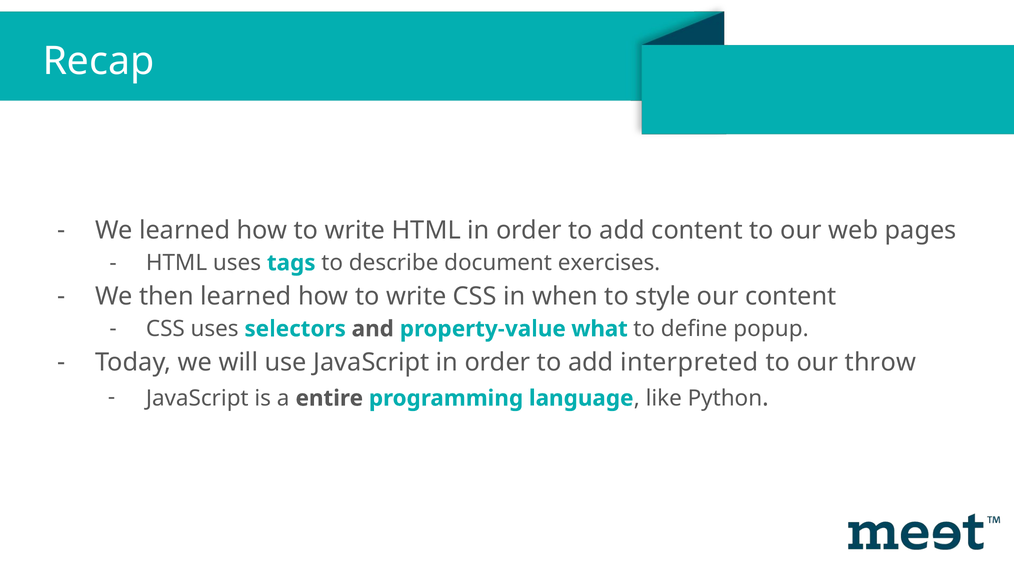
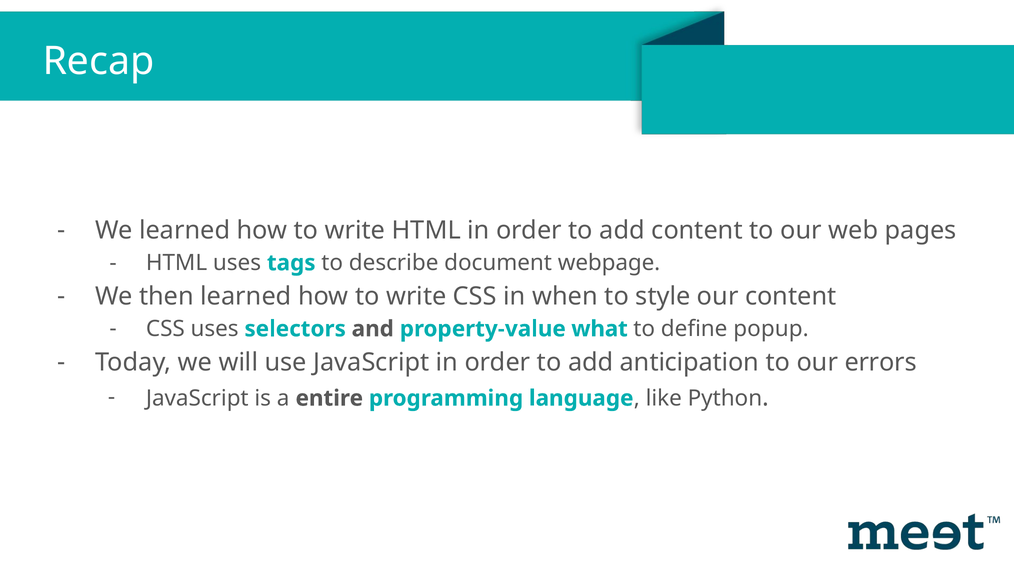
exercises: exercises -> webpage
interpreted: interpreted -> anticipation
throw: throw -> errors
